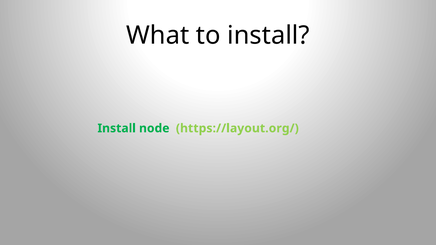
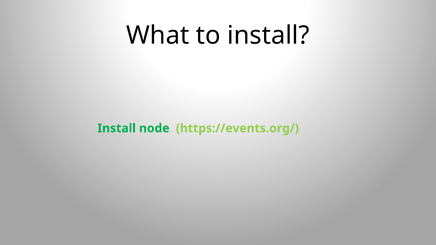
https://layout.org/: https://layout.org/ -> https://events.org/
